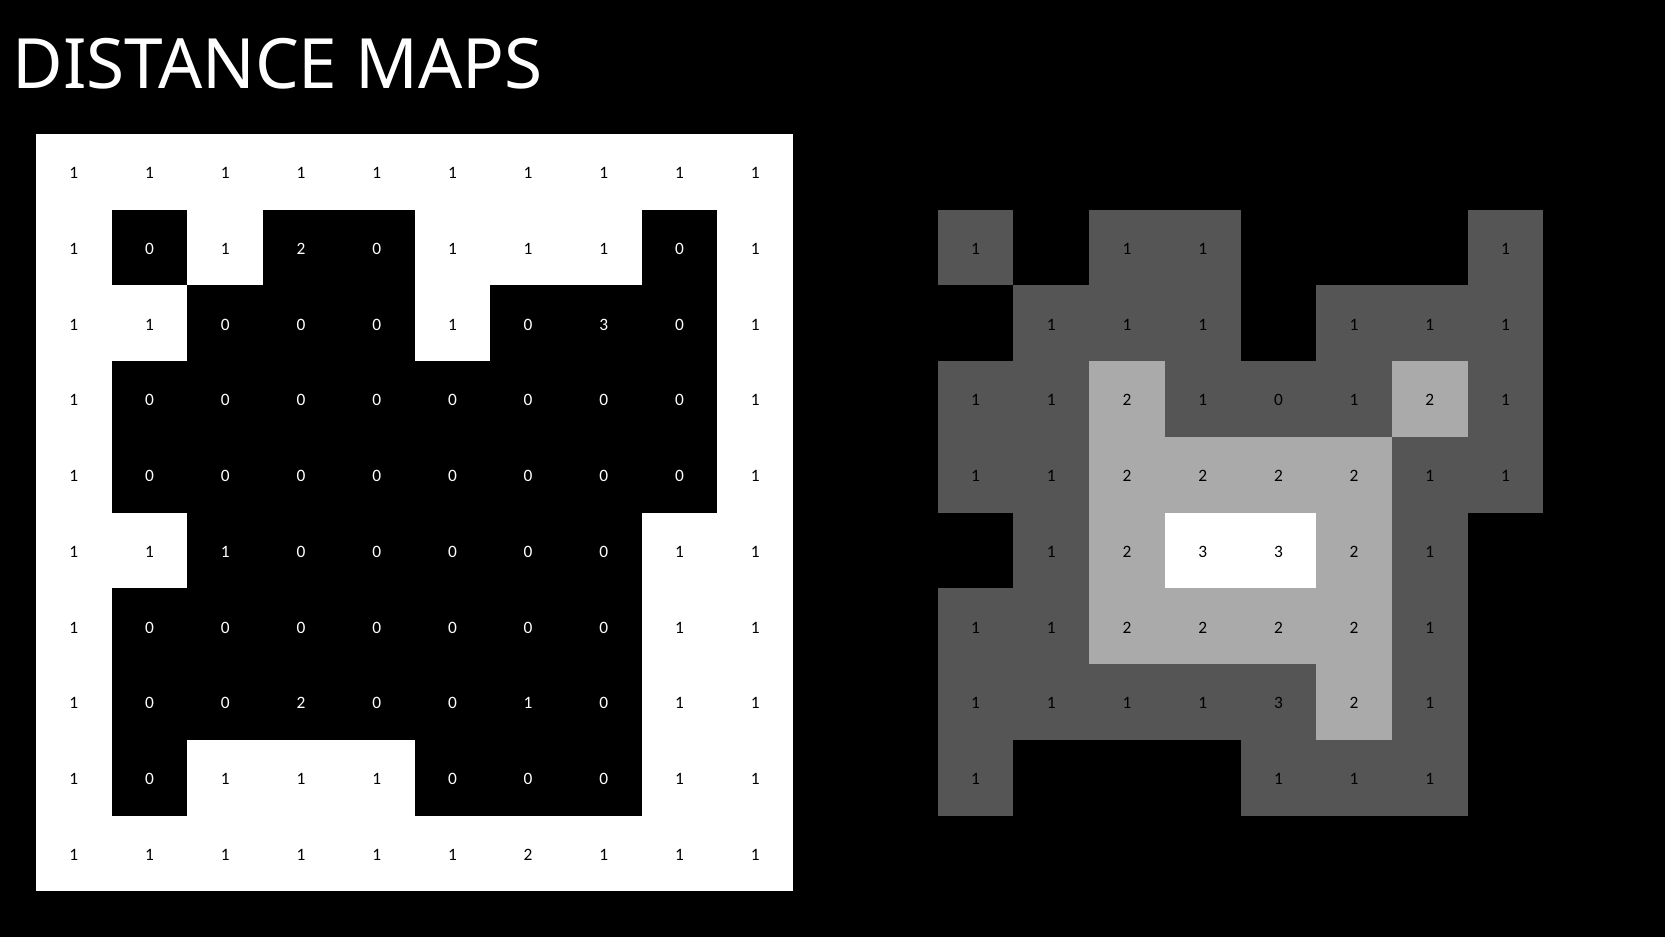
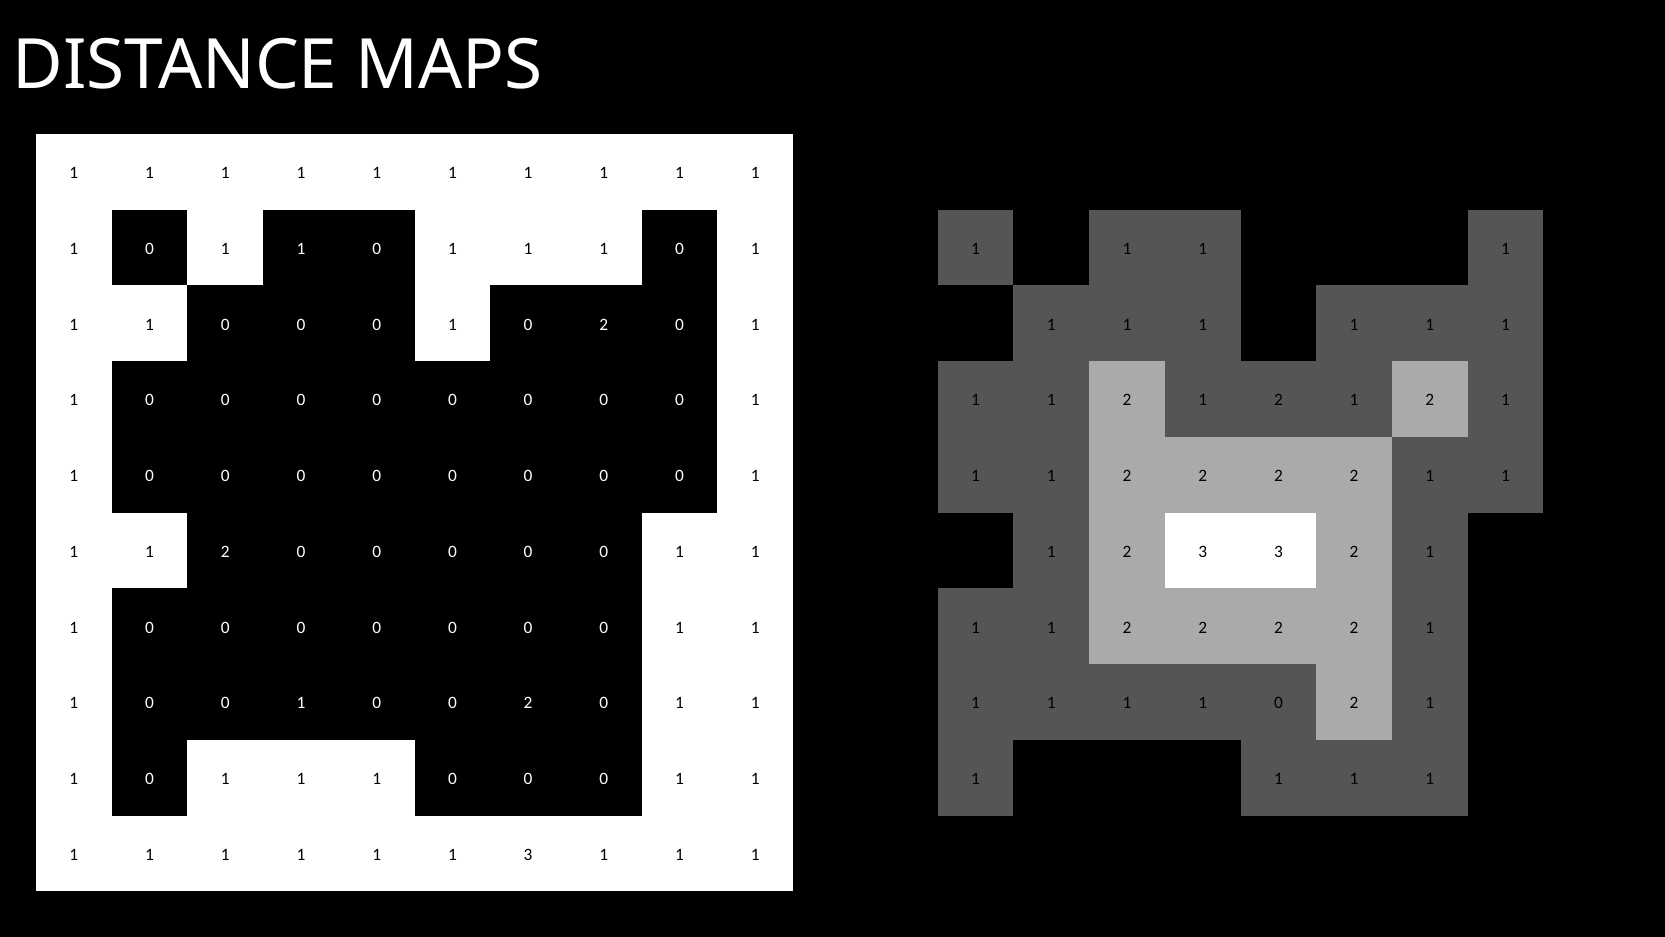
2 at (301, 248): 2 -> 1
0 1 0 3: 3 -> 2
0 at (1278, 400): 0 -> 2
1 at (225, 551): 1 -> 2
2 at (301, 703): 2 -> 1
1 at (528, 703): 1 -> 2
3 at (1278, 703): 3 -> 0
1 1 1 2: 2 -> 3
